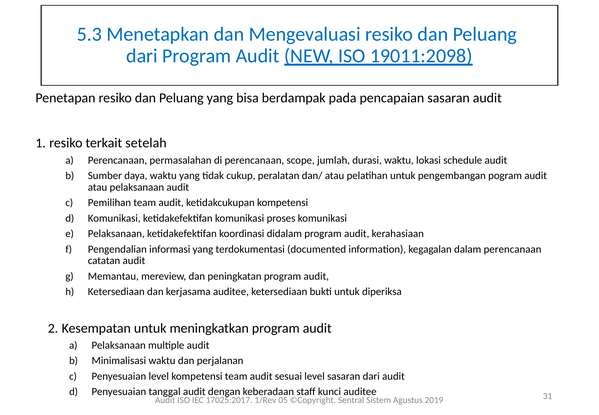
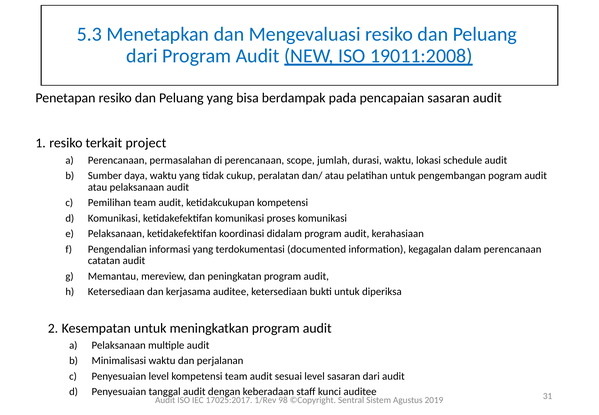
19011:2098: 19011:2098 -> 19011:2008
setelah: setelah -> project
05: 05 -> 98
